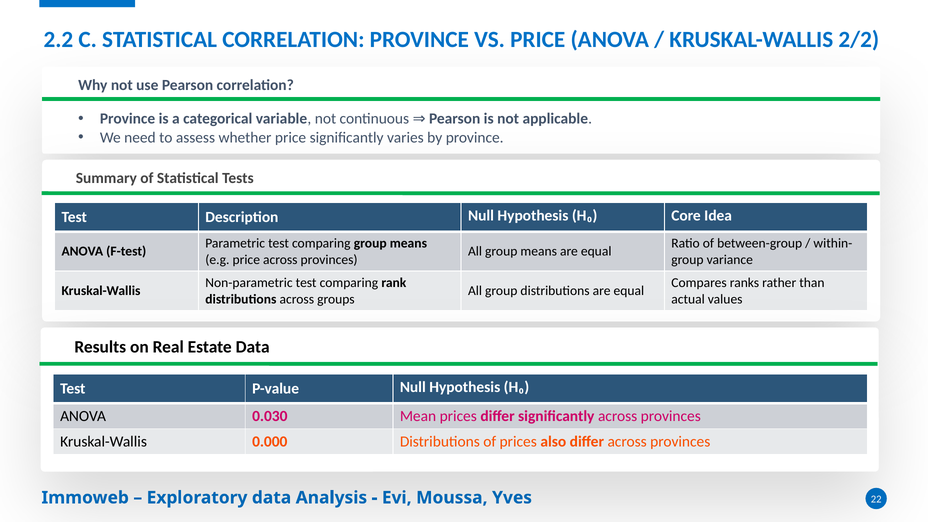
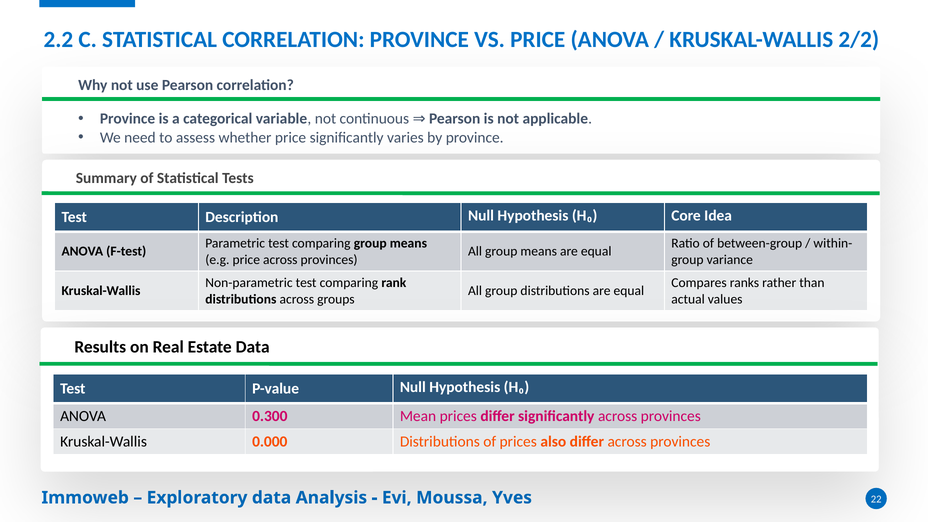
0.030: 0.030 -> 0.300
